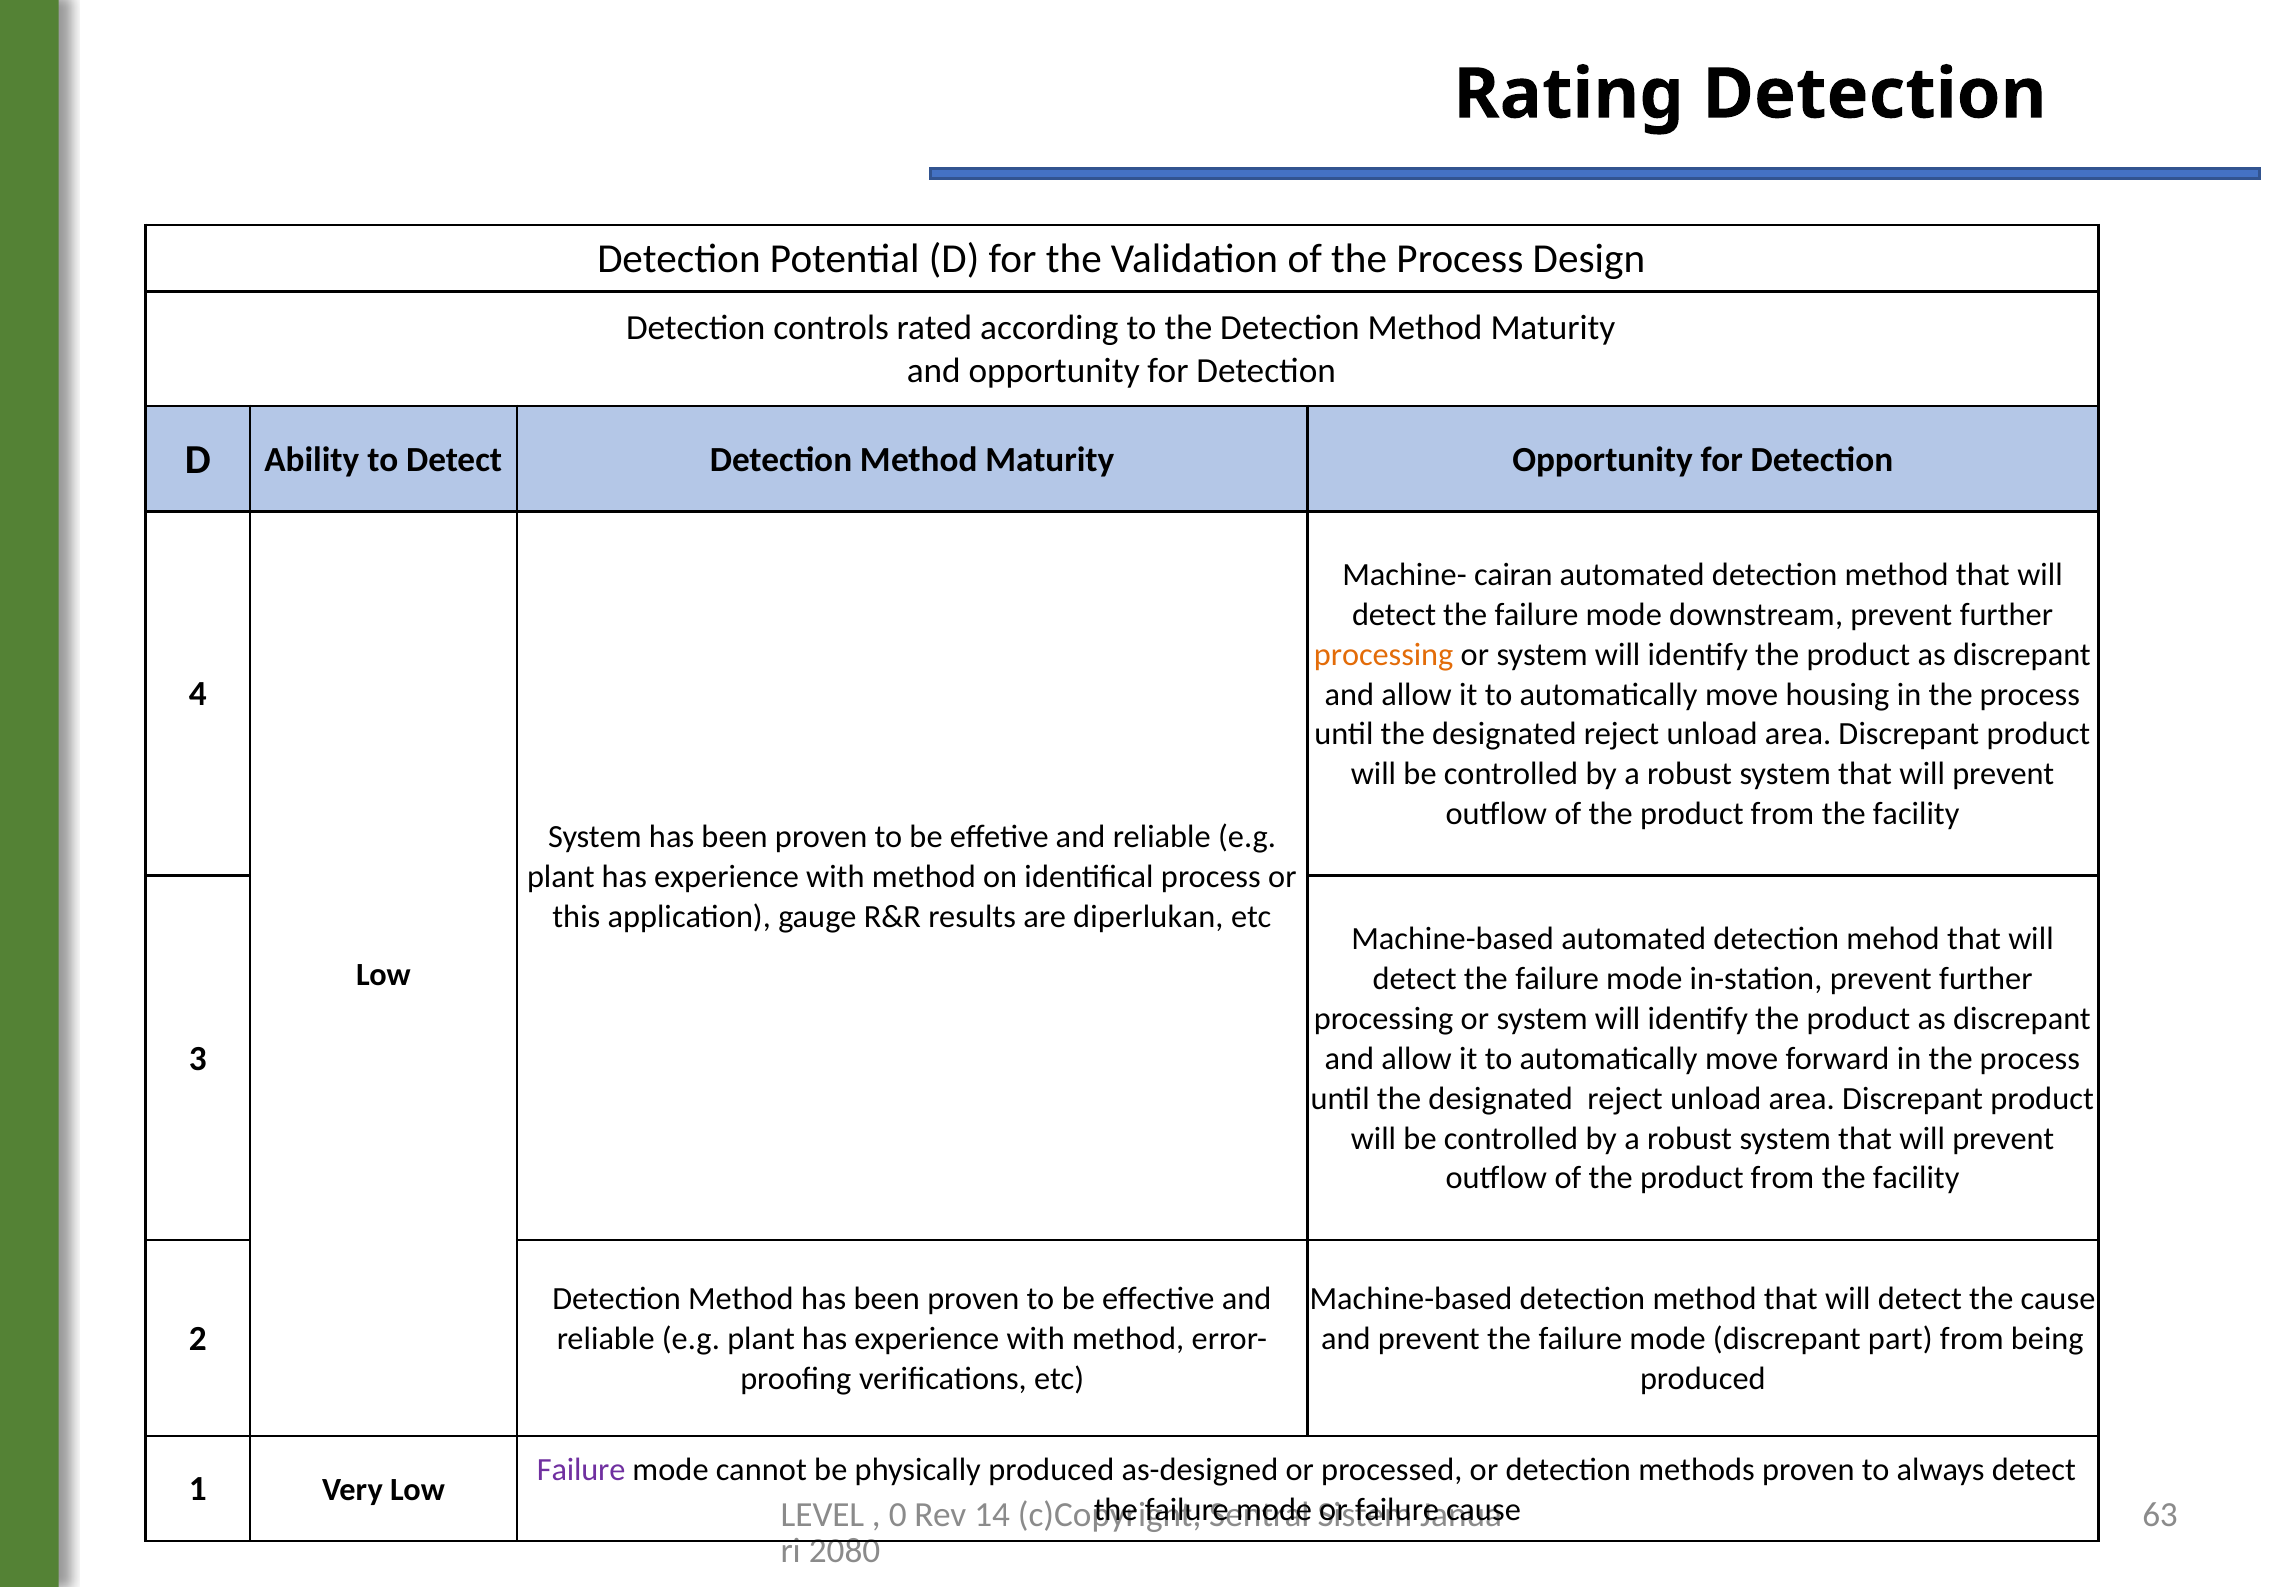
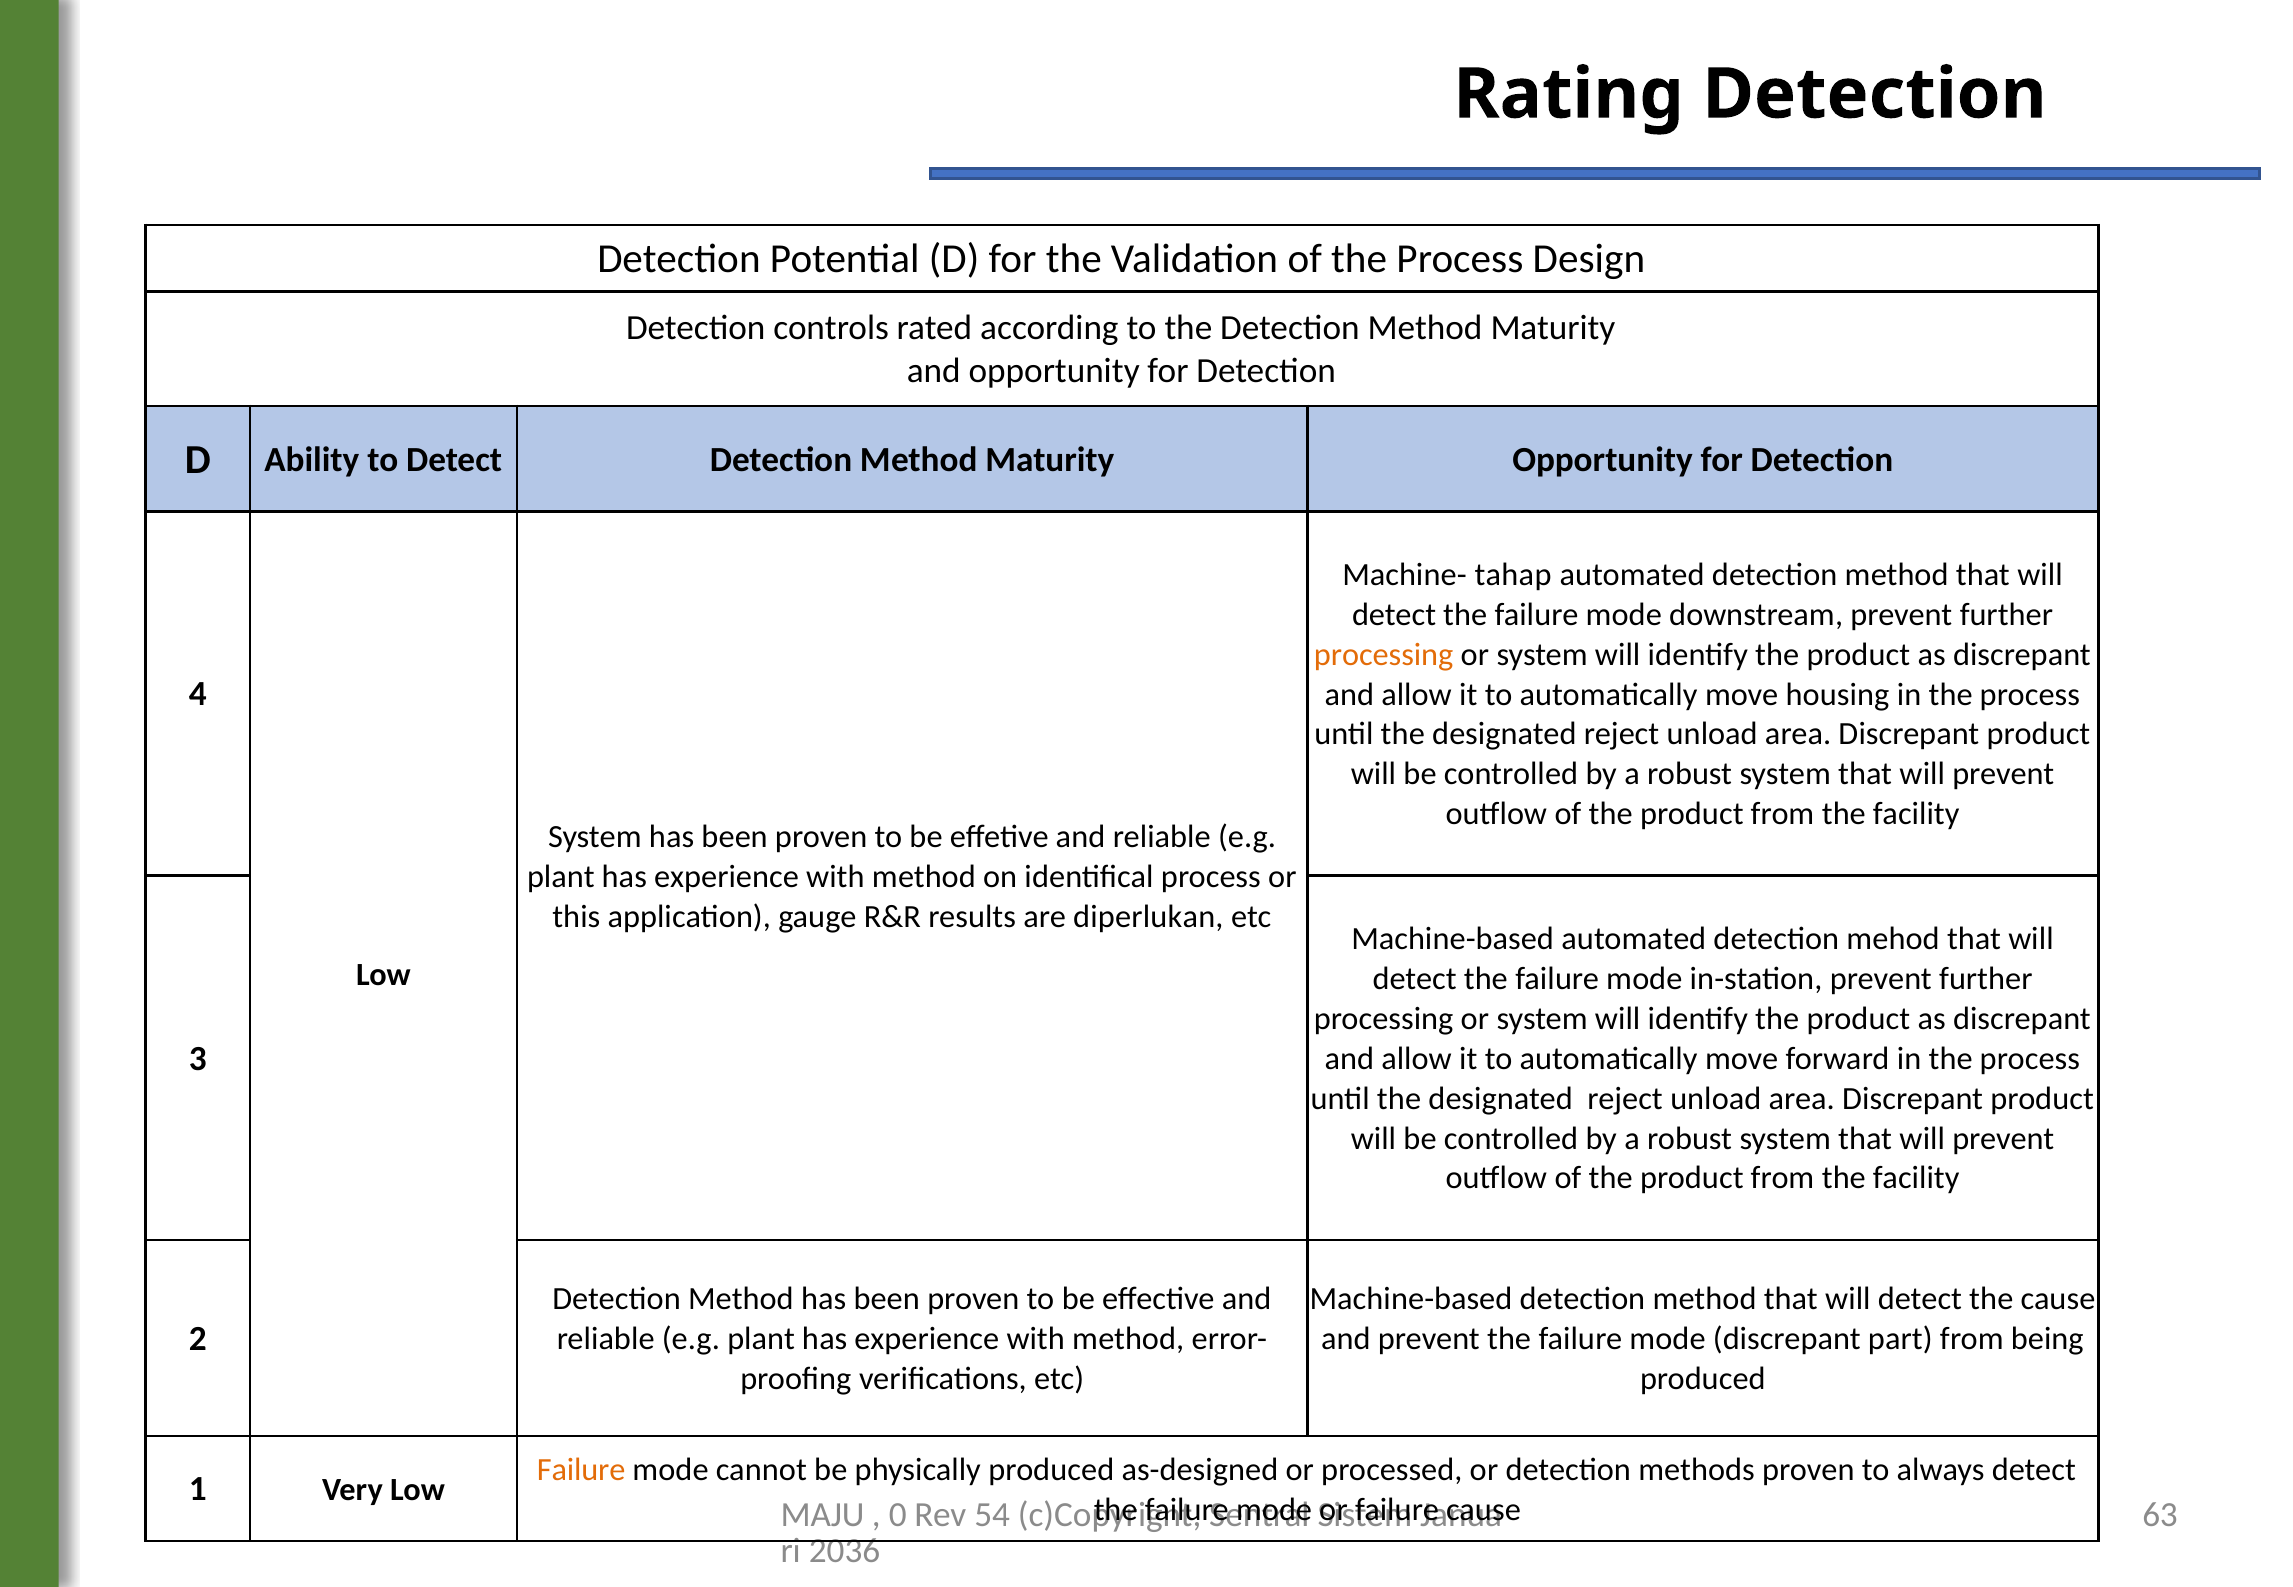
cairan: cairan -> tahap
Failure at (581, 1470) colour: purple -> orange
LEVEL: LEVEL -> MAJU
14: 14 -> 54
2080: 2080 -> 2036
